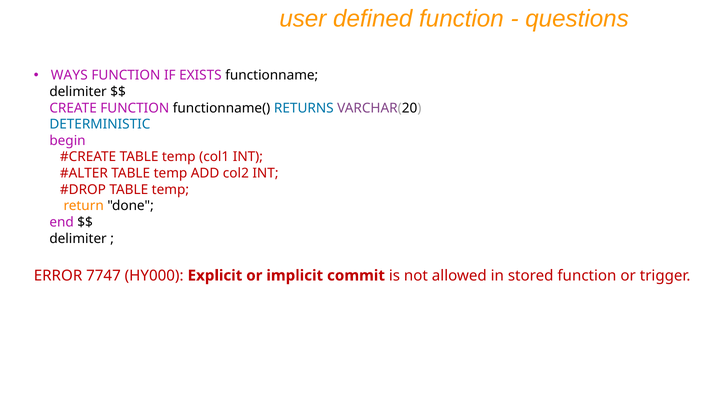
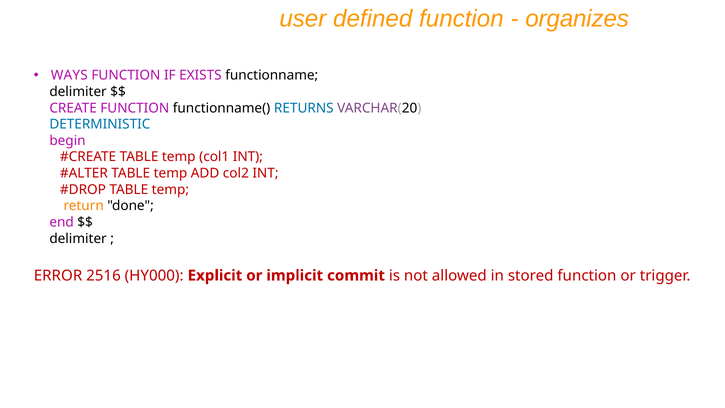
questions: questions -> organizes
7747: 7747 -> 2516
